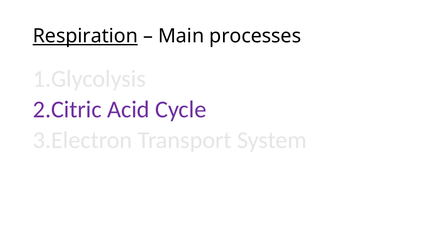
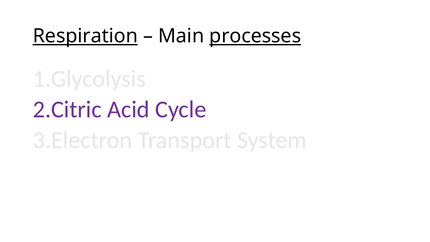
processes underline: none -> present
